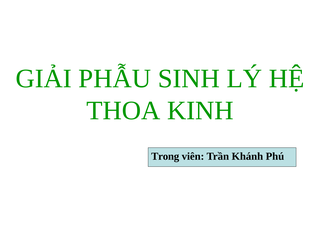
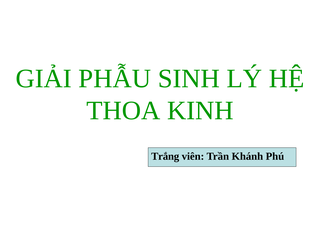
Trong: Trong -> Trắng
